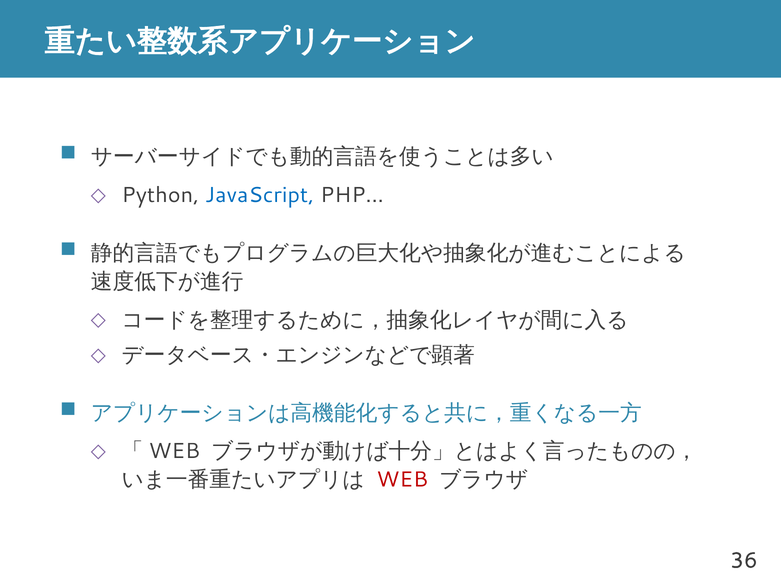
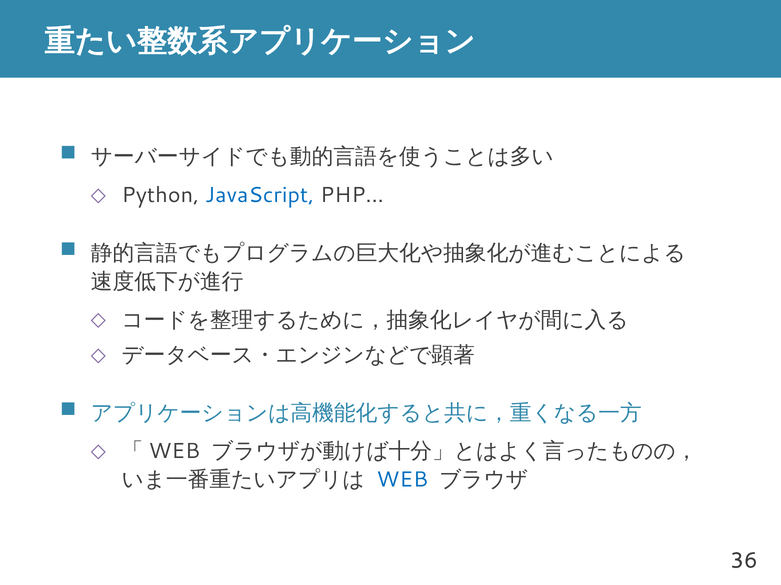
WEB colour: red -> blue
